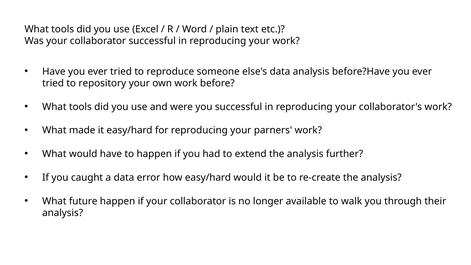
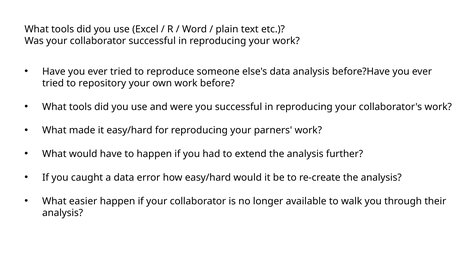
future: future -> easier
